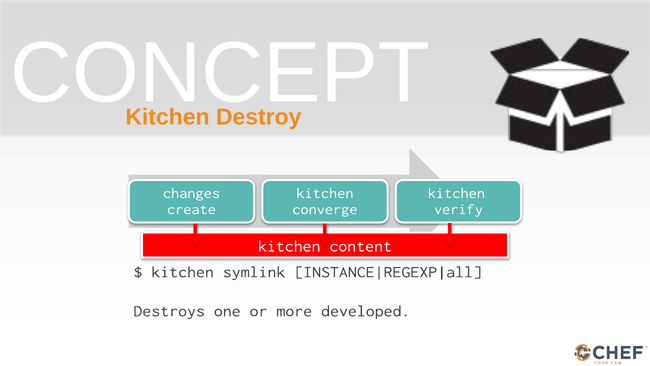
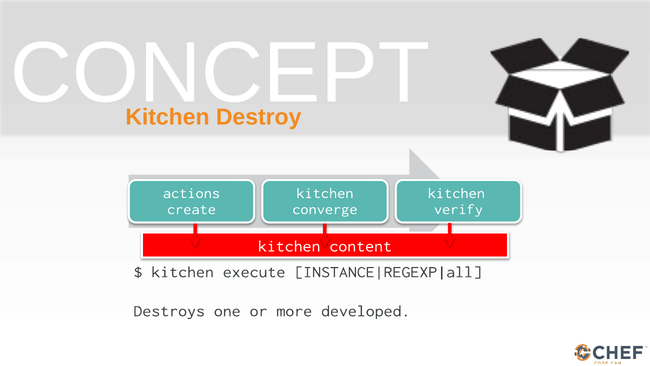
changes: changes -> actions
symlink: symlink -> execute
